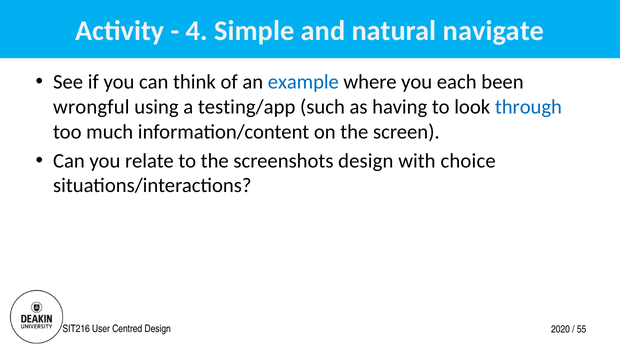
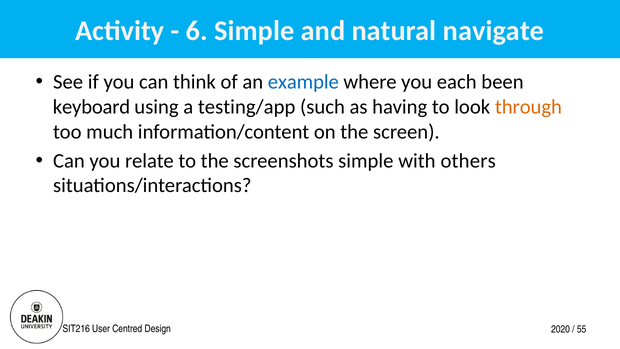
4: 4 -> 6
wrongful: wrongful -> keyboard
through colour: blue -> orange
screenshots design: design -> simple
choice: choice -> others
